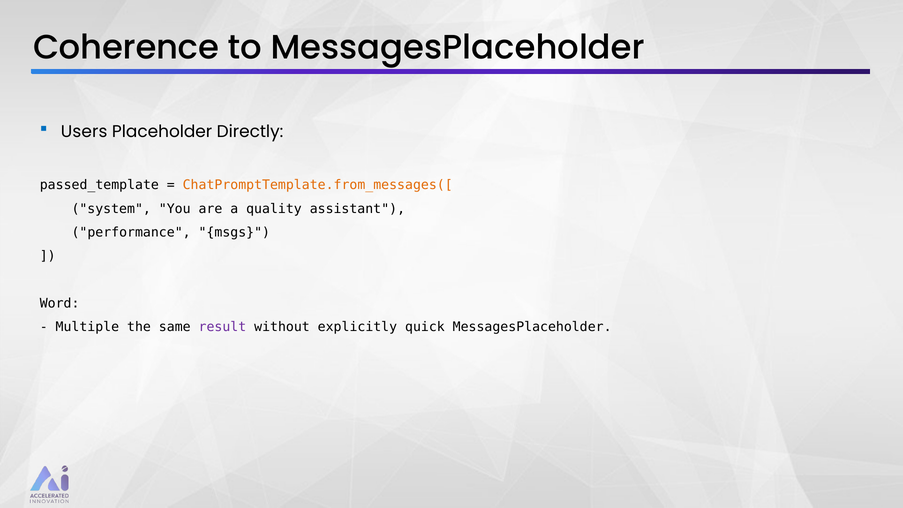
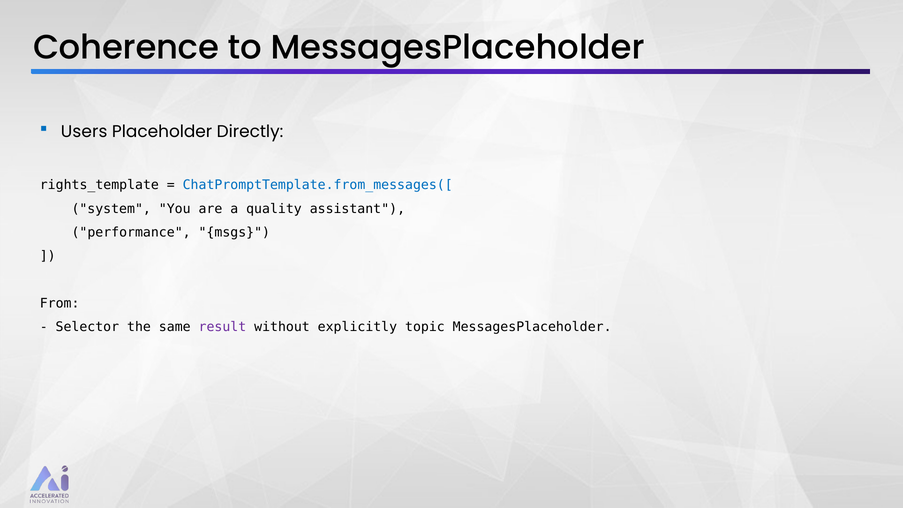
passed_template: passed_template -> rights_template
ChatPromptTemplate.from_messages([ colour: orange -> blue
Word: Word -> From
Multiple: Multiple -> Selector
quick: quick -> topic
